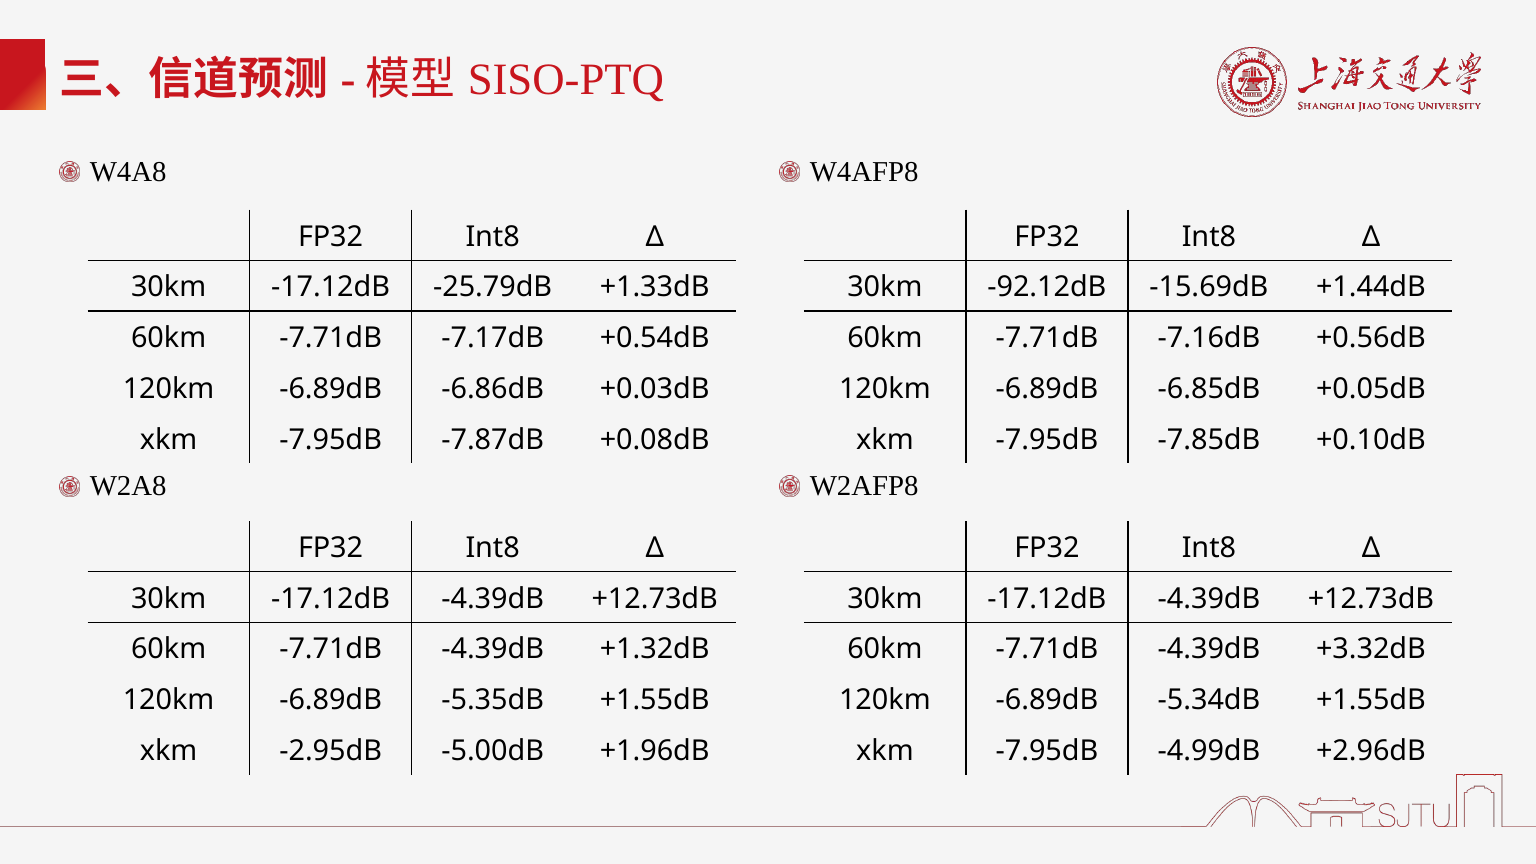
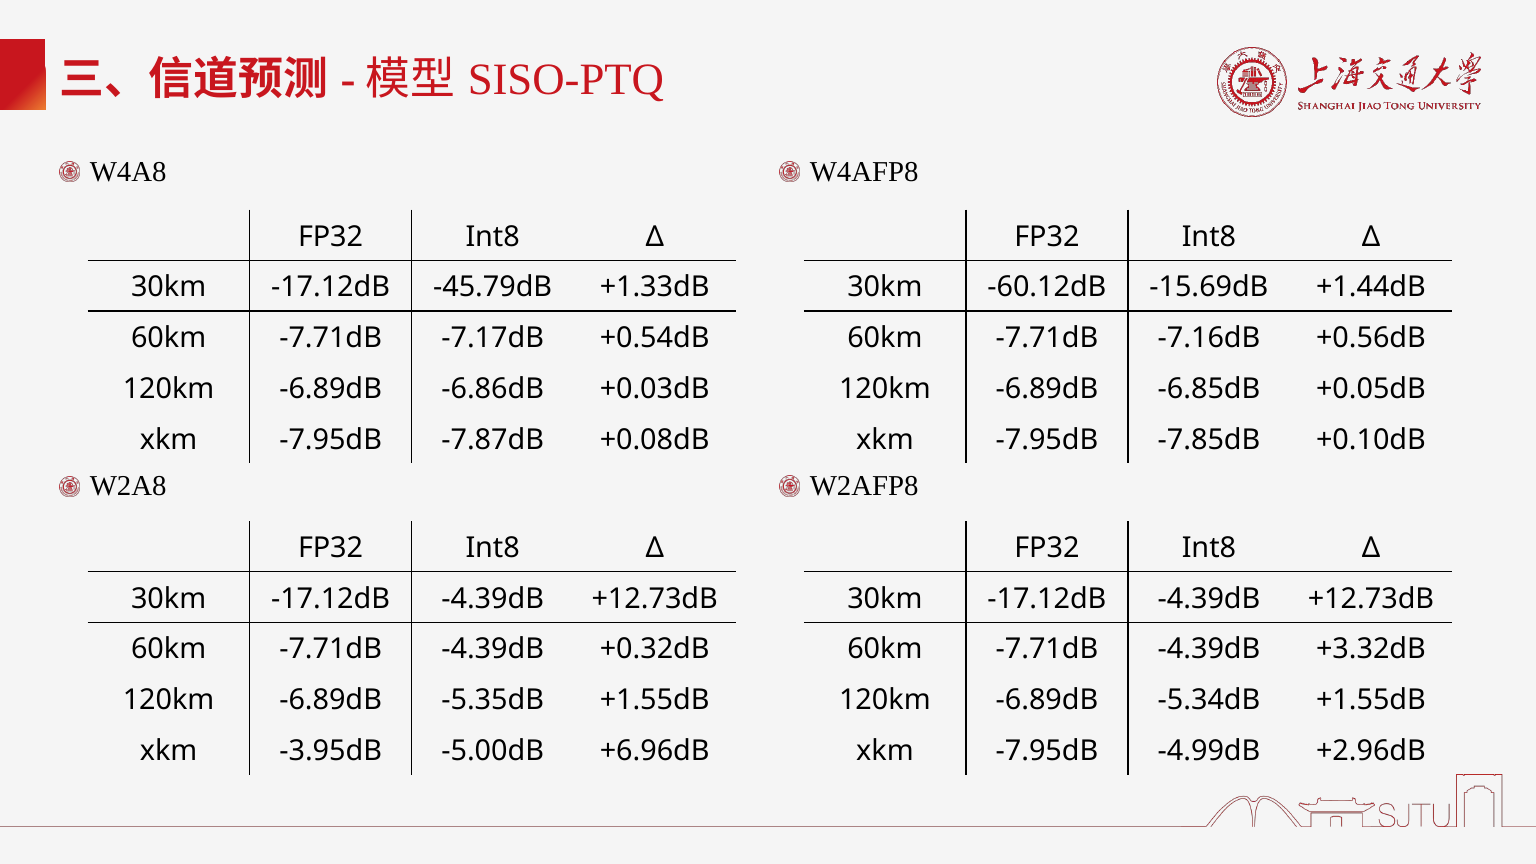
-25.79dB: -25.79dB -> -45.79dB
-92.12dB: -92.12dB -> -60.12dB
+1.32dB: +1.32dB -> +0.32dB
-2.95dB: -2.95dB -> -3.95dB
+1.96dB: +1.96dB -> +6.96dB
